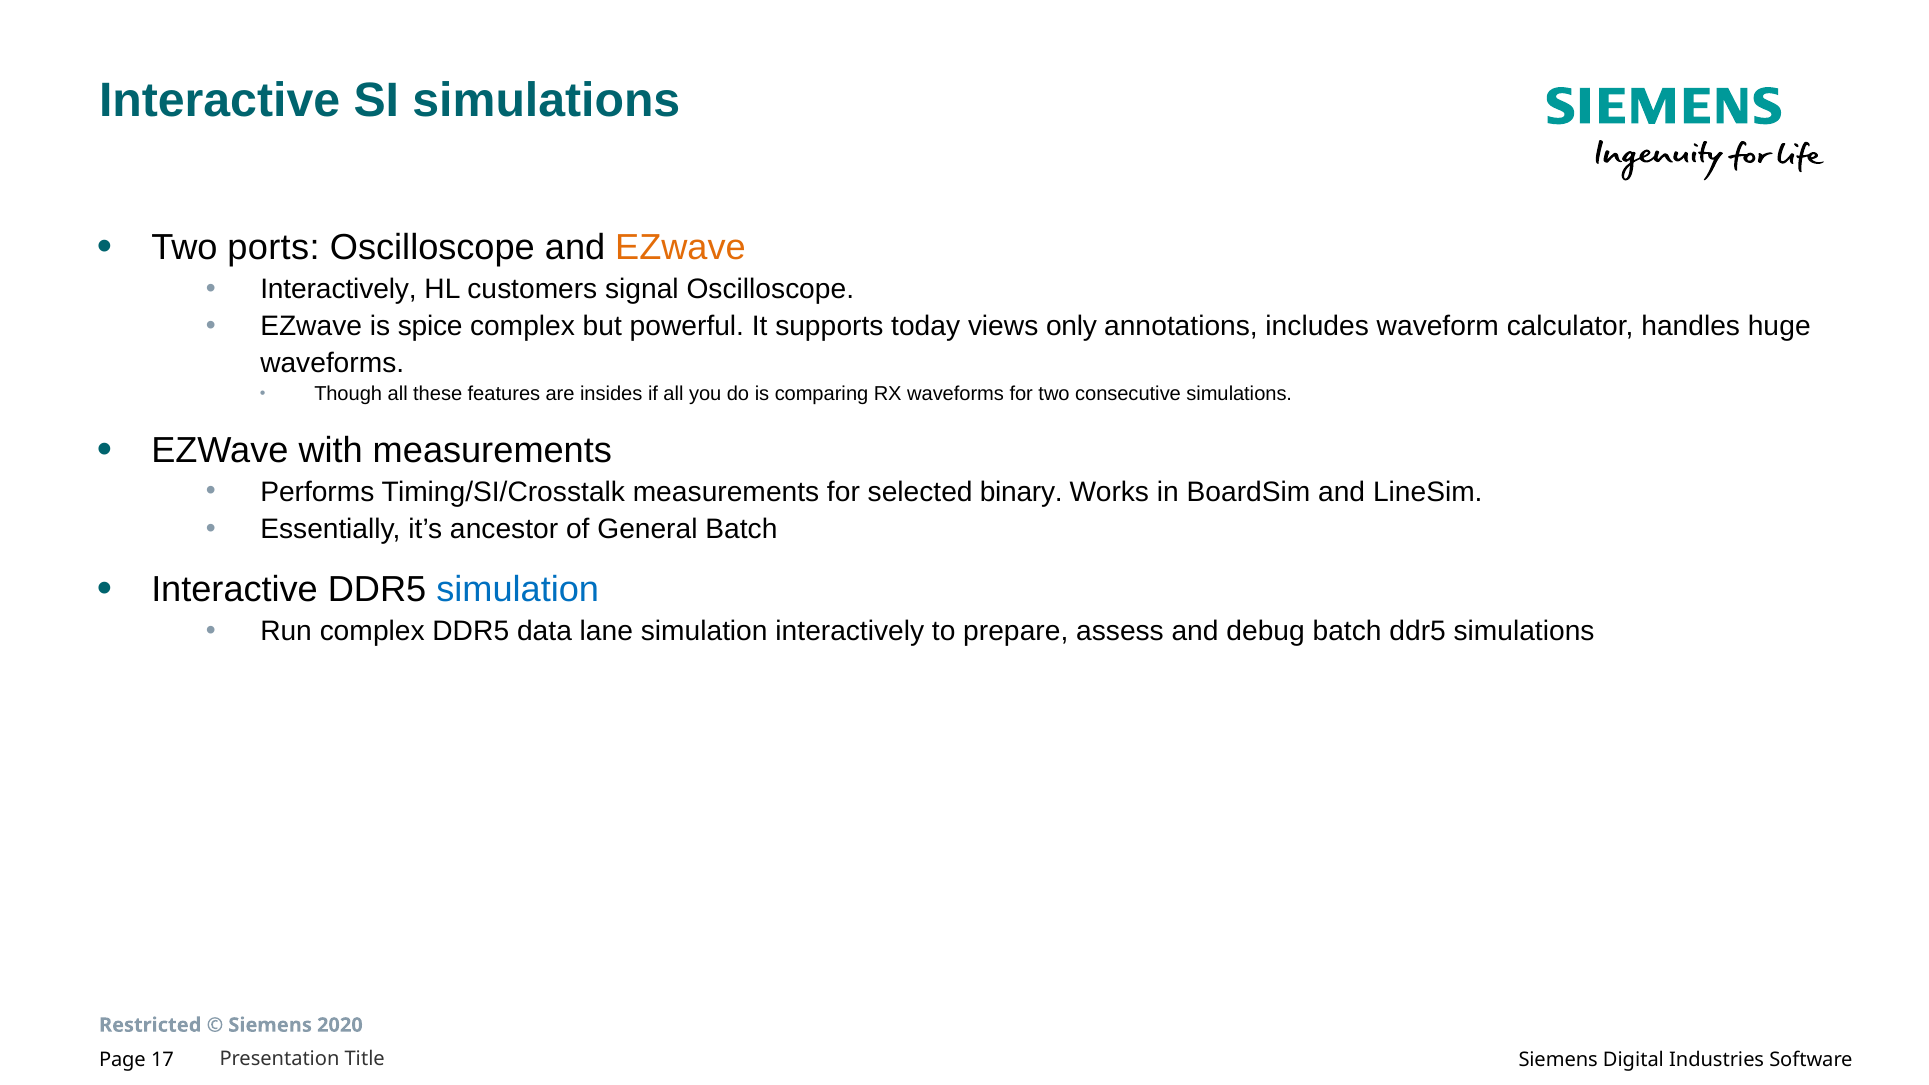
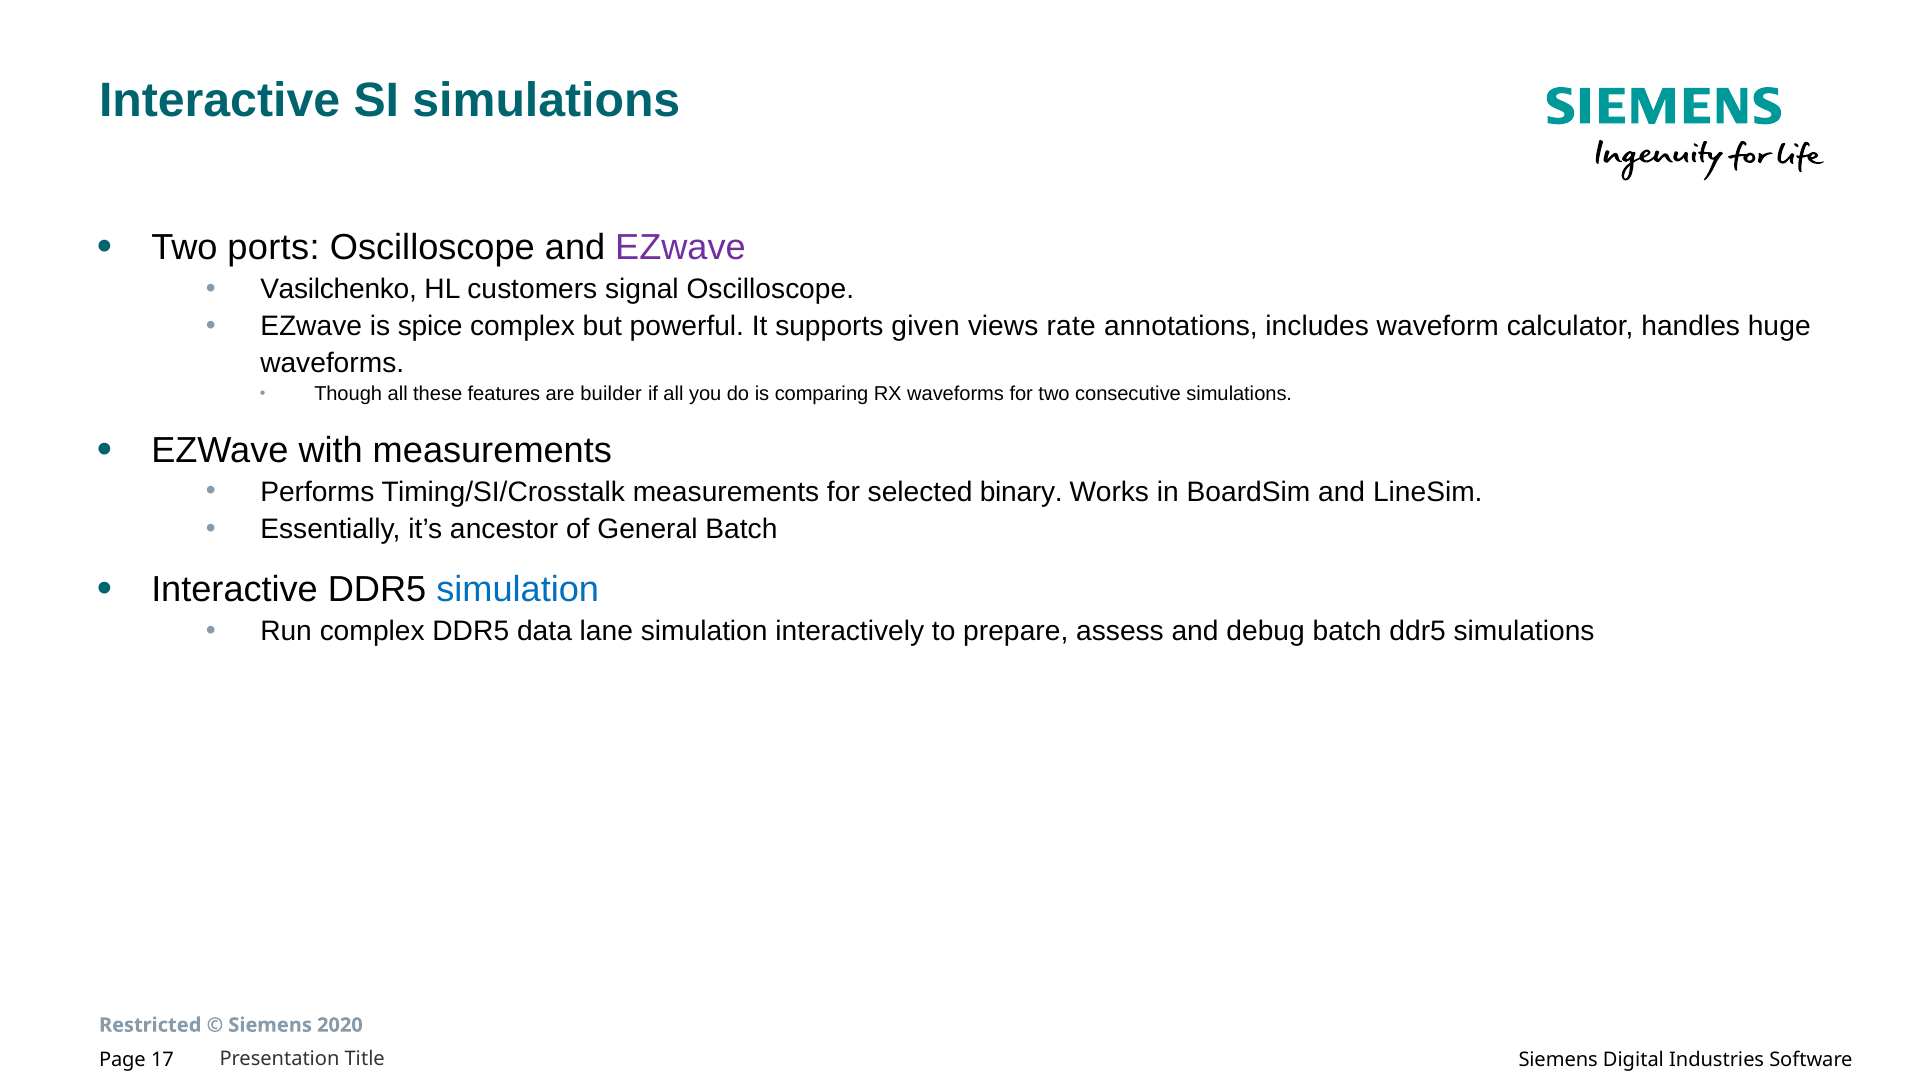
EZwave at (681, 248) colour: orange -> purple
Interactively at (339, 289): Interactively -> Vasilchenko
today: today -> given
only: only -> rate
insides: insides -> builder
